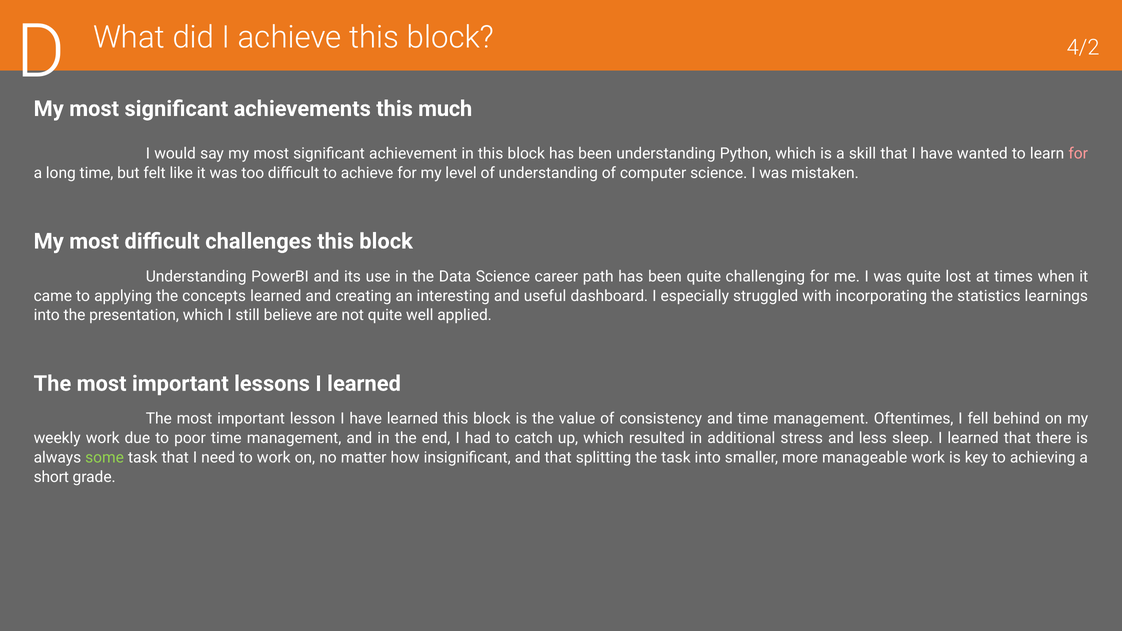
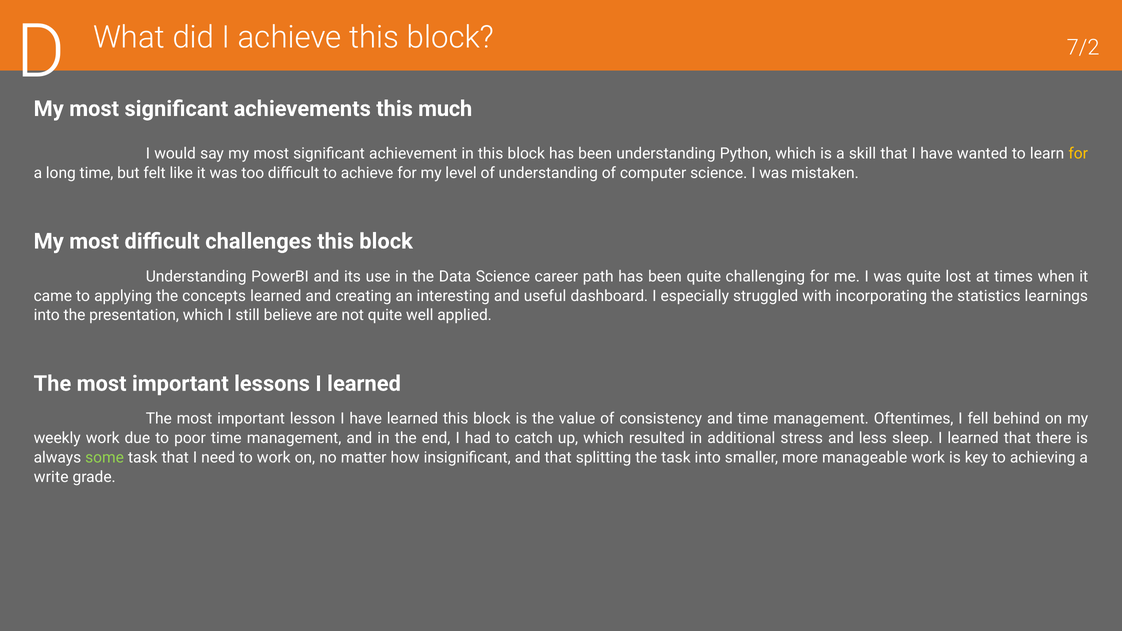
4/2: 4/2 -> 7/2
for at (1078, 154) colour: pink -> yellow
short: short -> write
